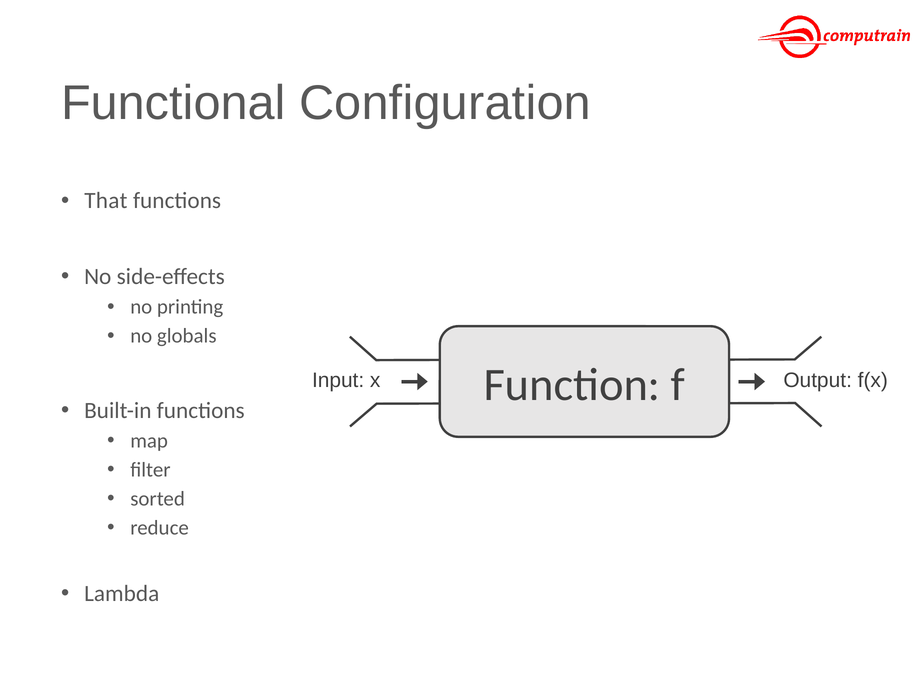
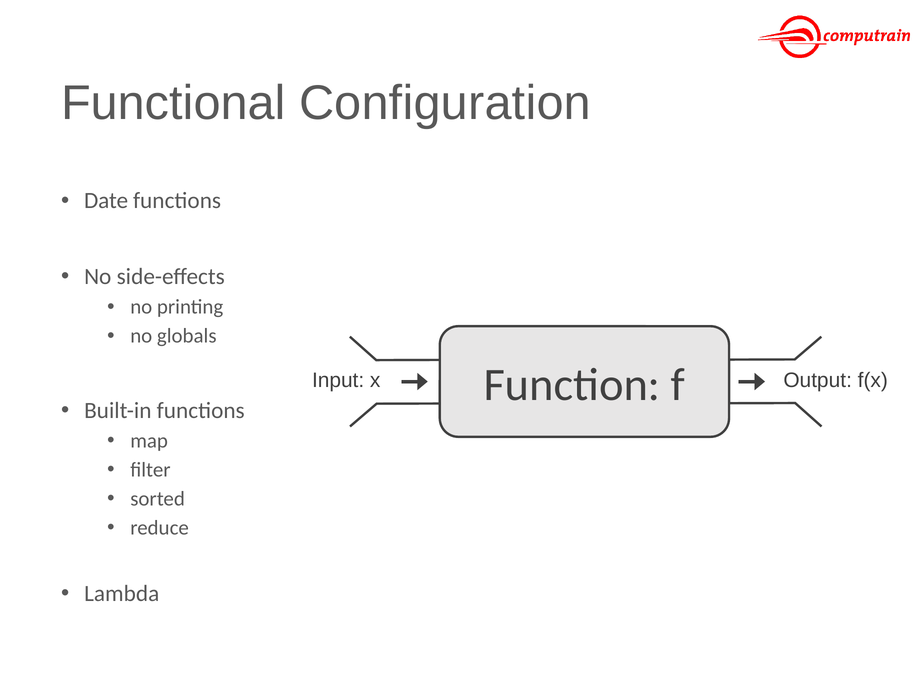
That: That -> Date
